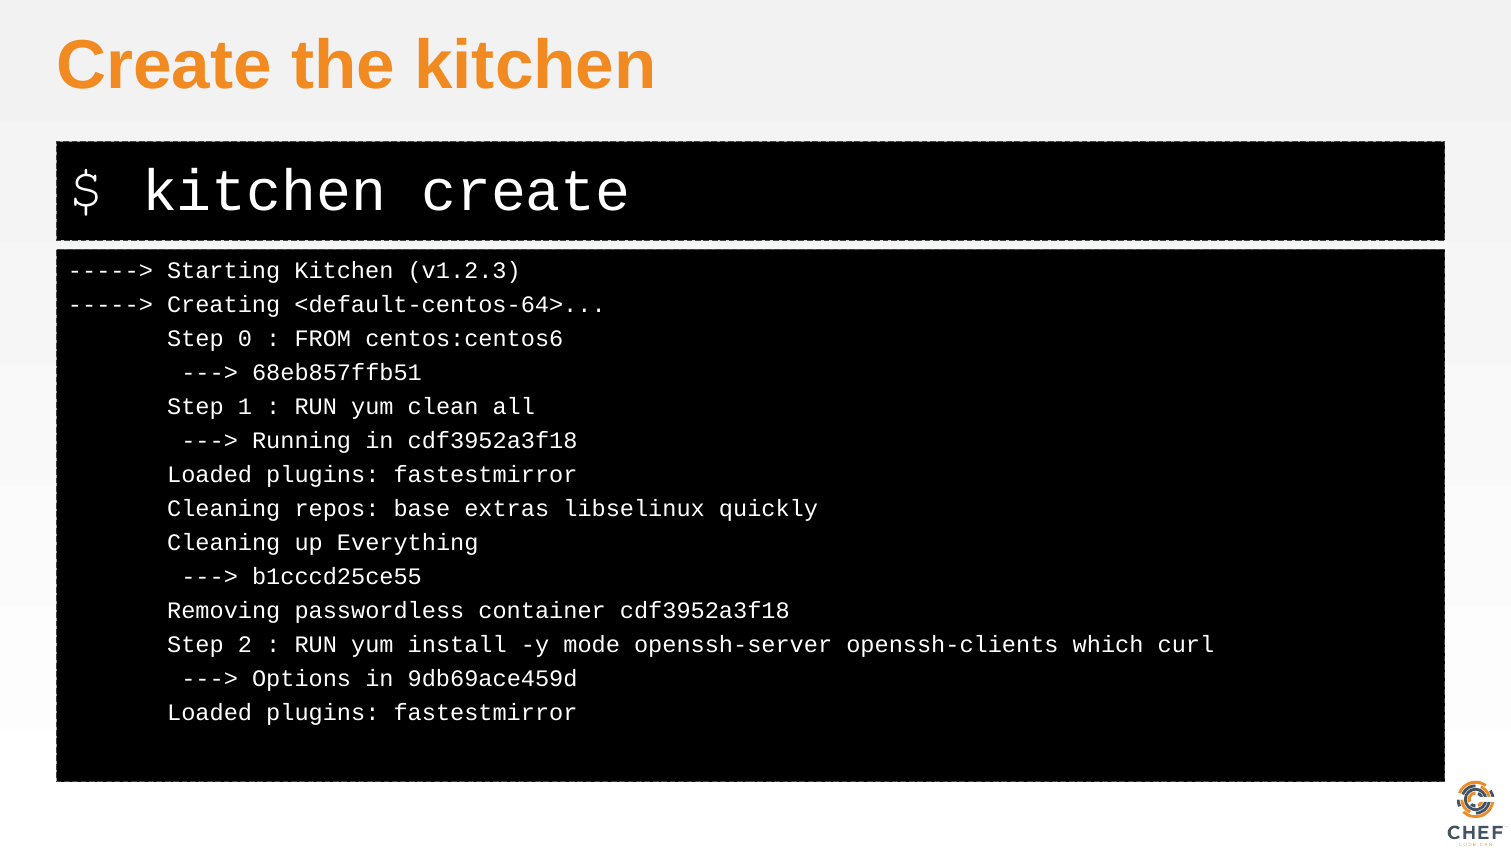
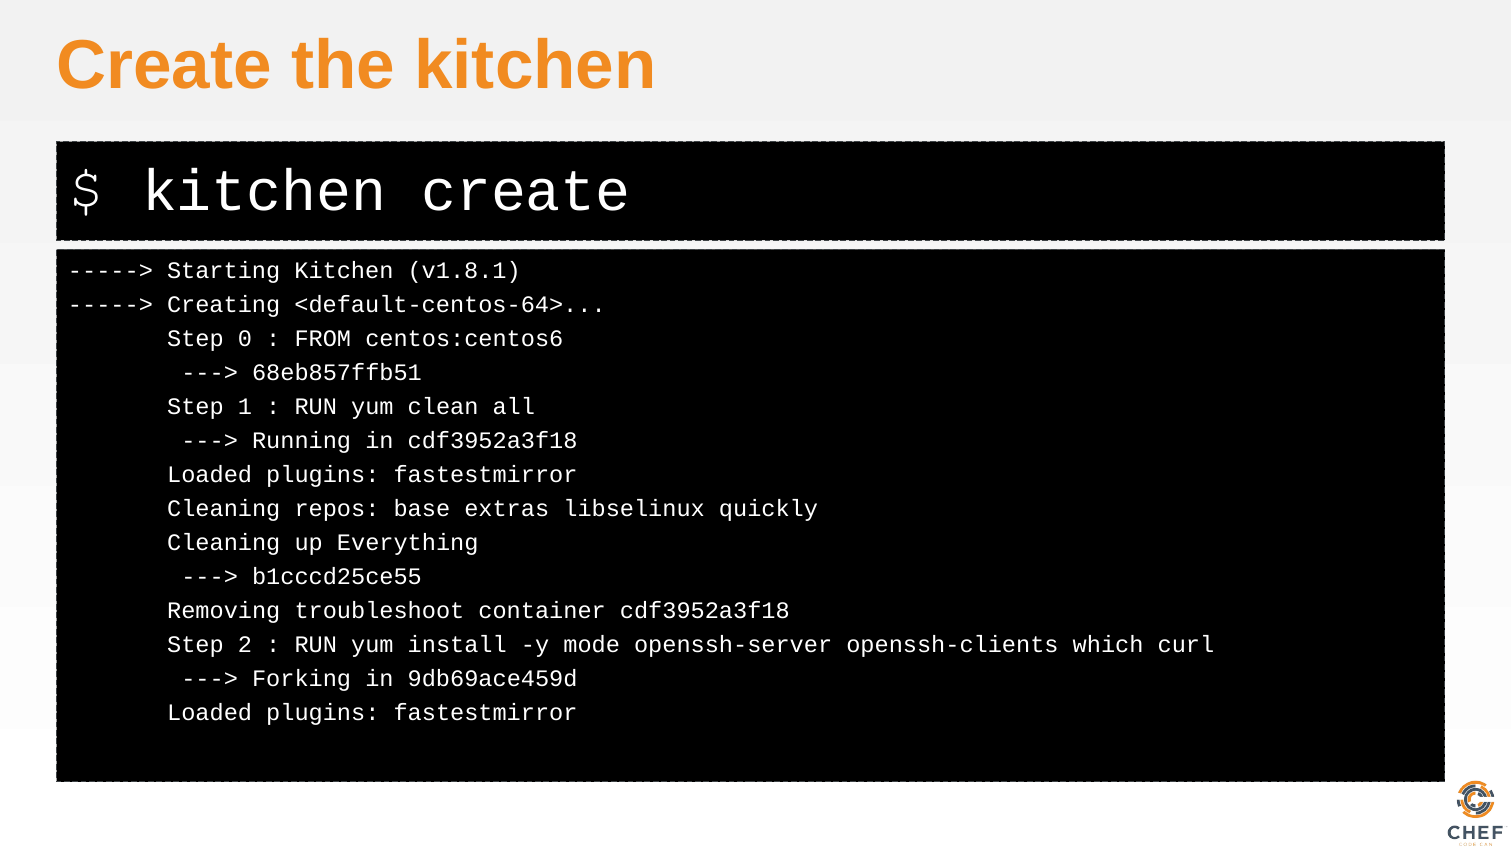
v1.2.3: v1.2.3 -> v1.8.1
passwordless: passwordless -> troubleshoot
Options: Options -> Forking
